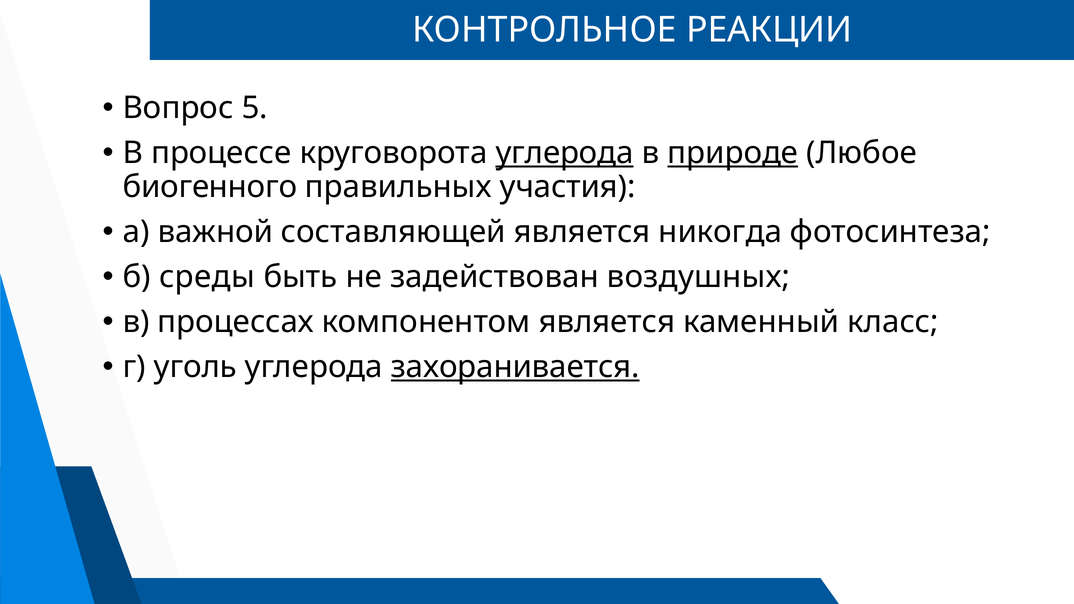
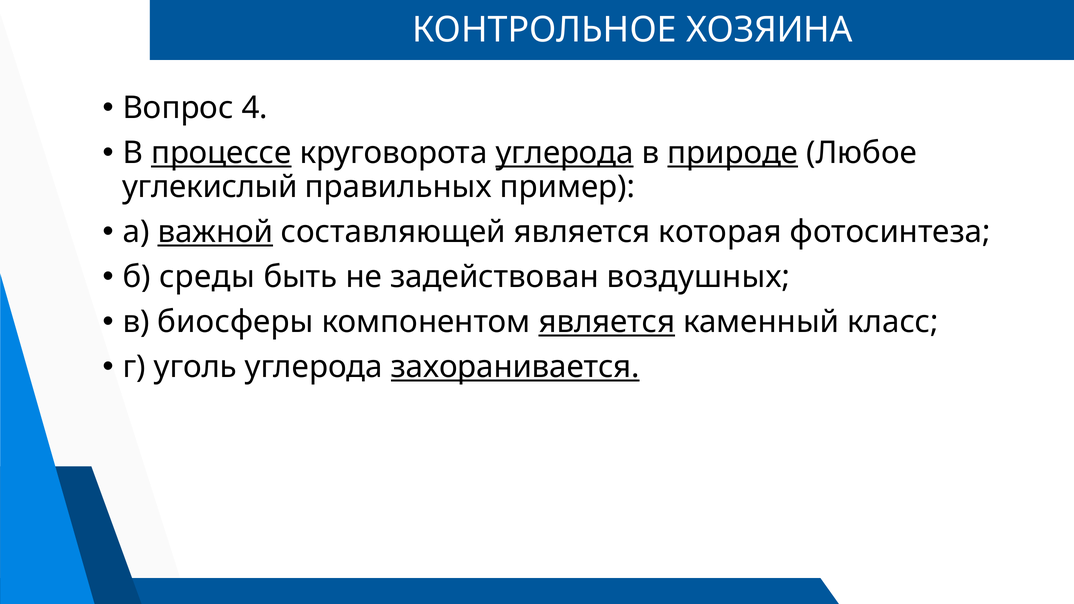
РЕАКЦИИ: РЕАКЦИИ -> ХОЗЯИНА
5: 5 -> 4
процессе underline: none -> present
биогенного: биогенного -> углекислый
участия: участия -> пример
важной underline: none -> present
никогда: никогда -> которая
процессах: процессах -> биосферы
является at (607, 322) underline: none -> present
